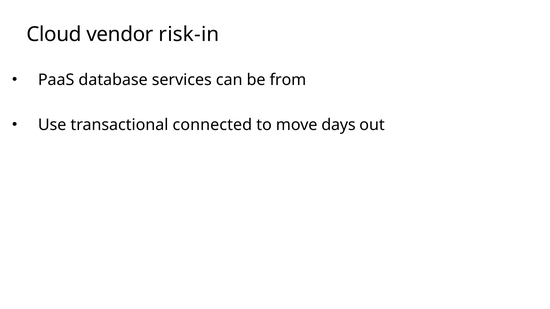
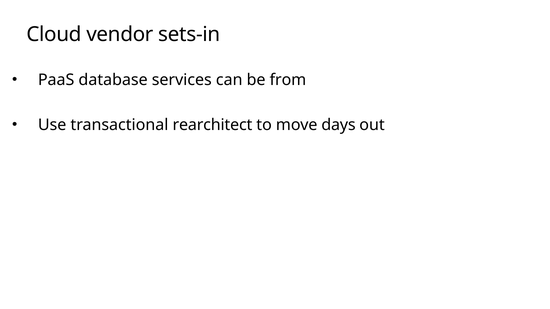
risk-in: risk-in -> sets-in
connected: connected -> rearchitect
